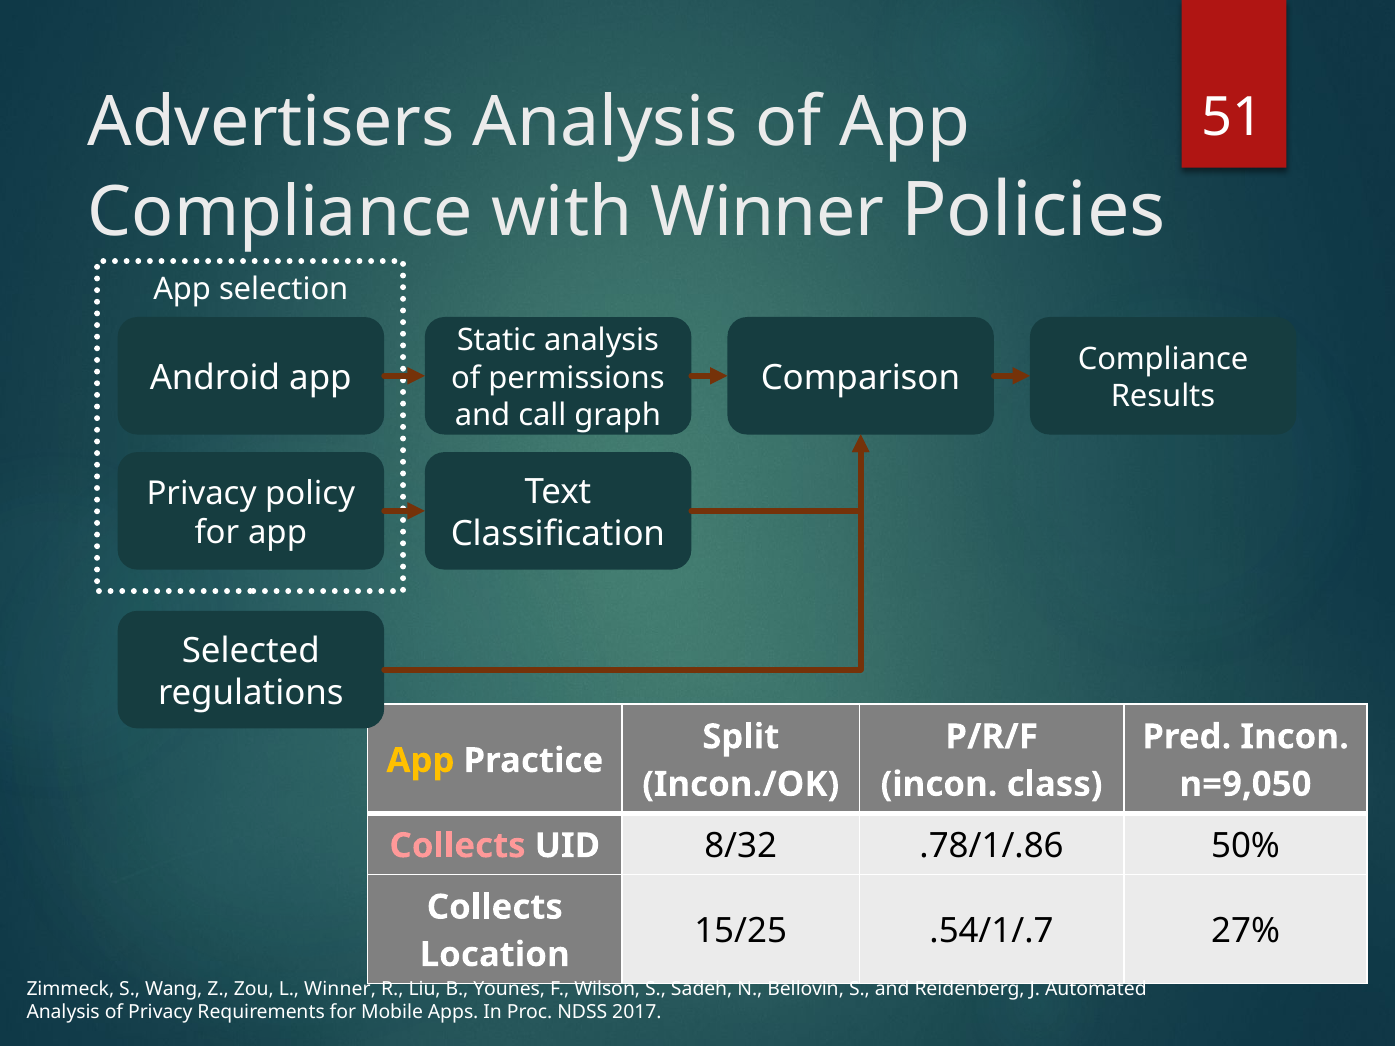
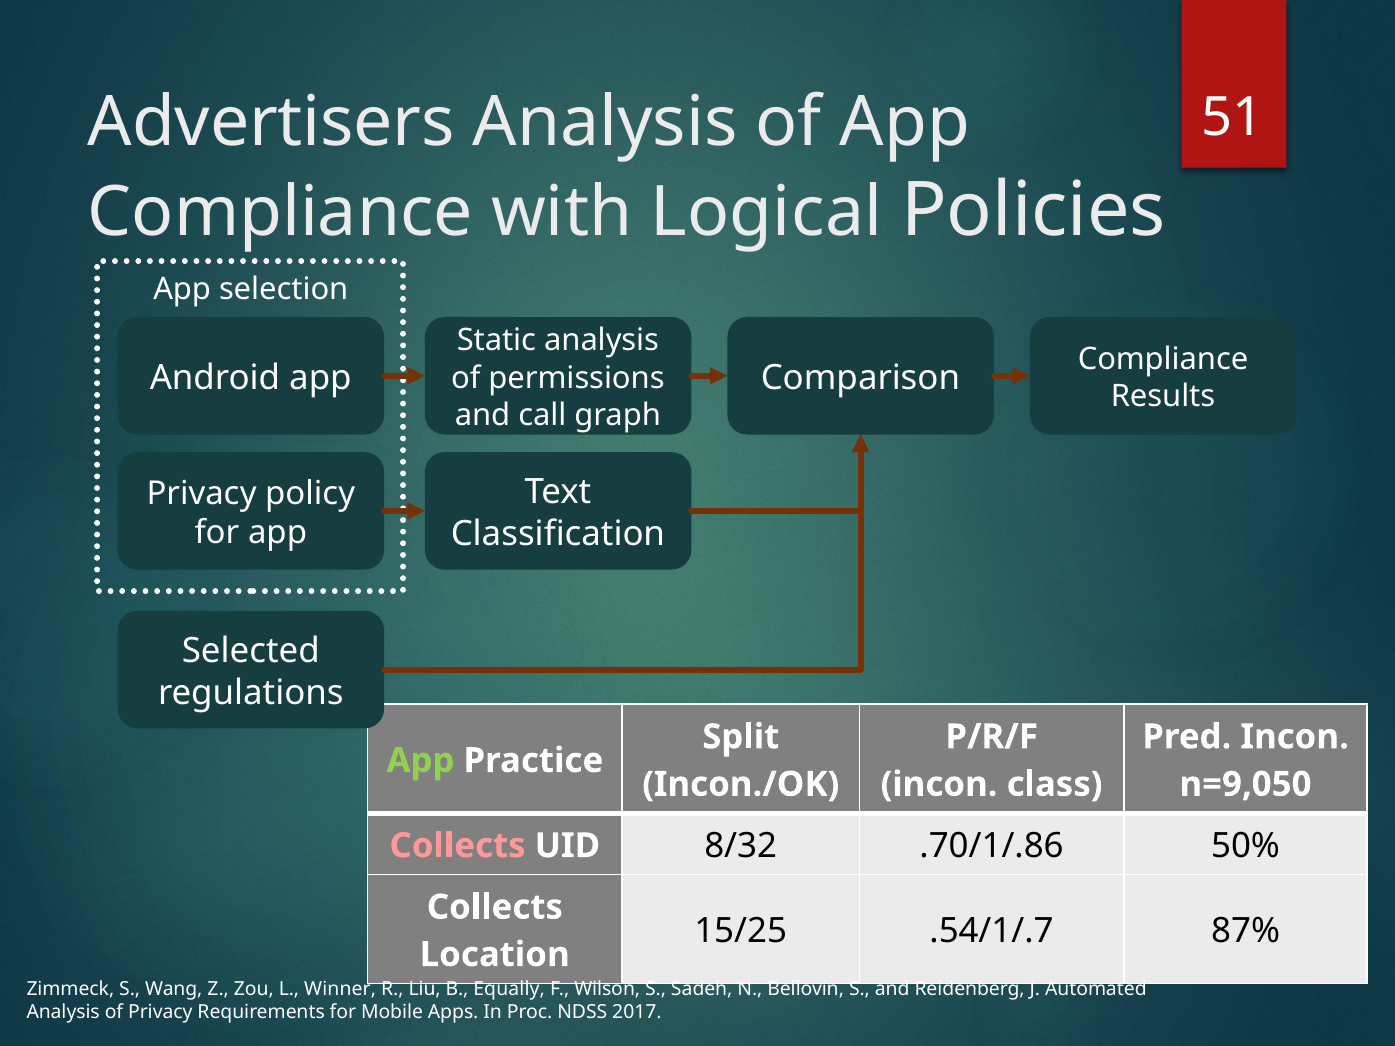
with Winner: Winner -> Logical
App at (420, 761) colour: yellow -> light green
.78/1/.86: .78/1/.86 -> .70/1/.86
27%: 27% -> 87%
Younes: Younes -> Equally
